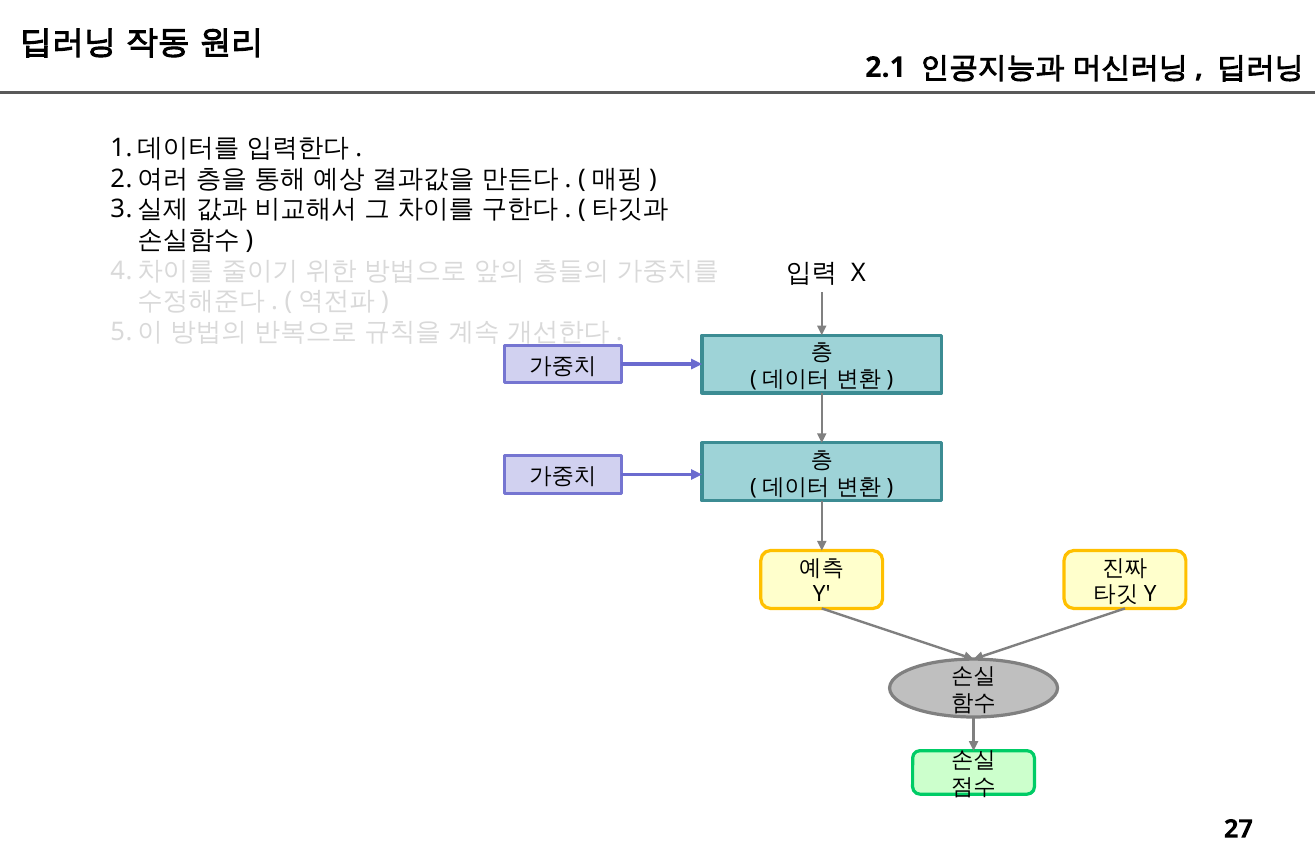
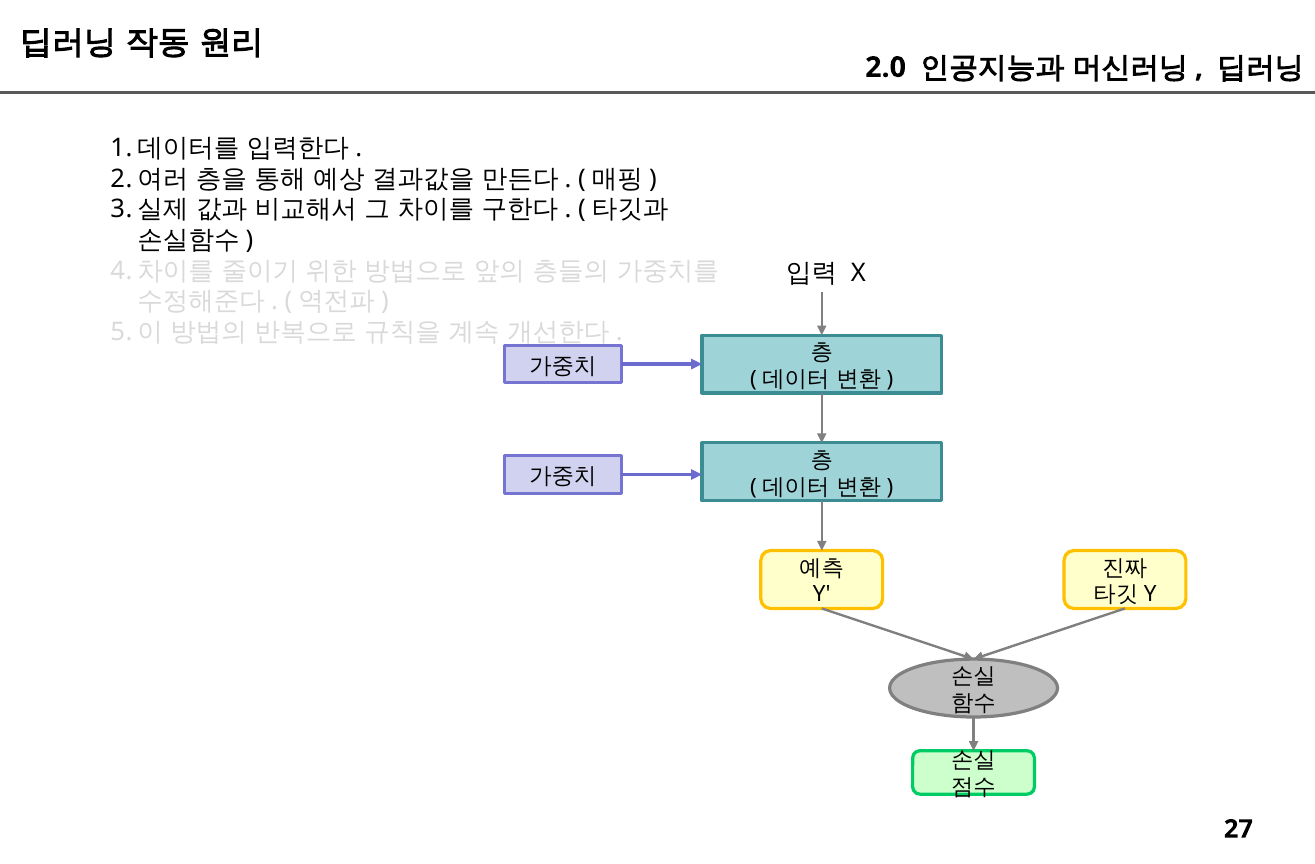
2.1: 2.1 -> 2.0
